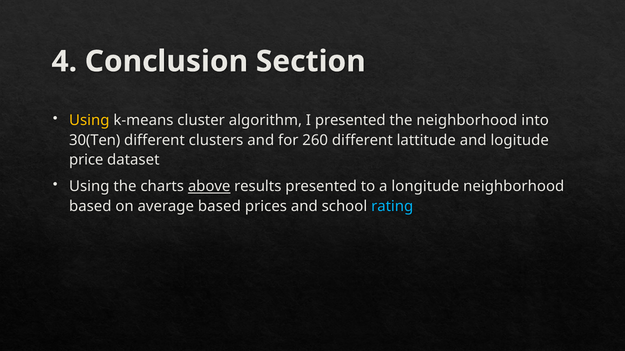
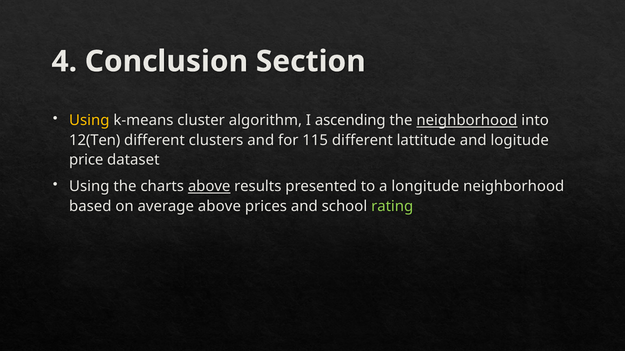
I presented: presented -> ascending
neighborhood at (467, 121) underline: none -> present
30(Ten: 30(Ten -> 12(Ten
260: 260 -> 115
average based: based -> above
rating colour: light blue -> light green
